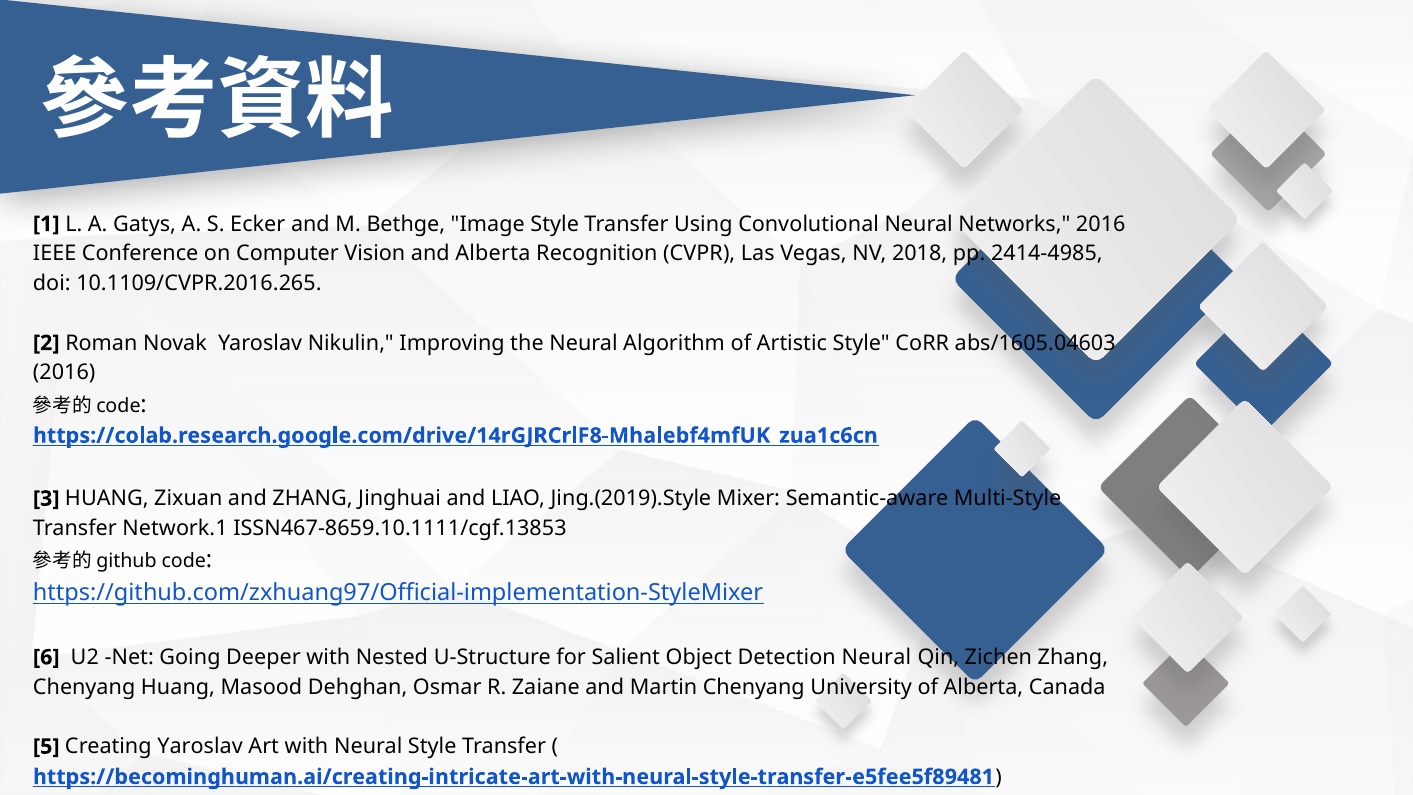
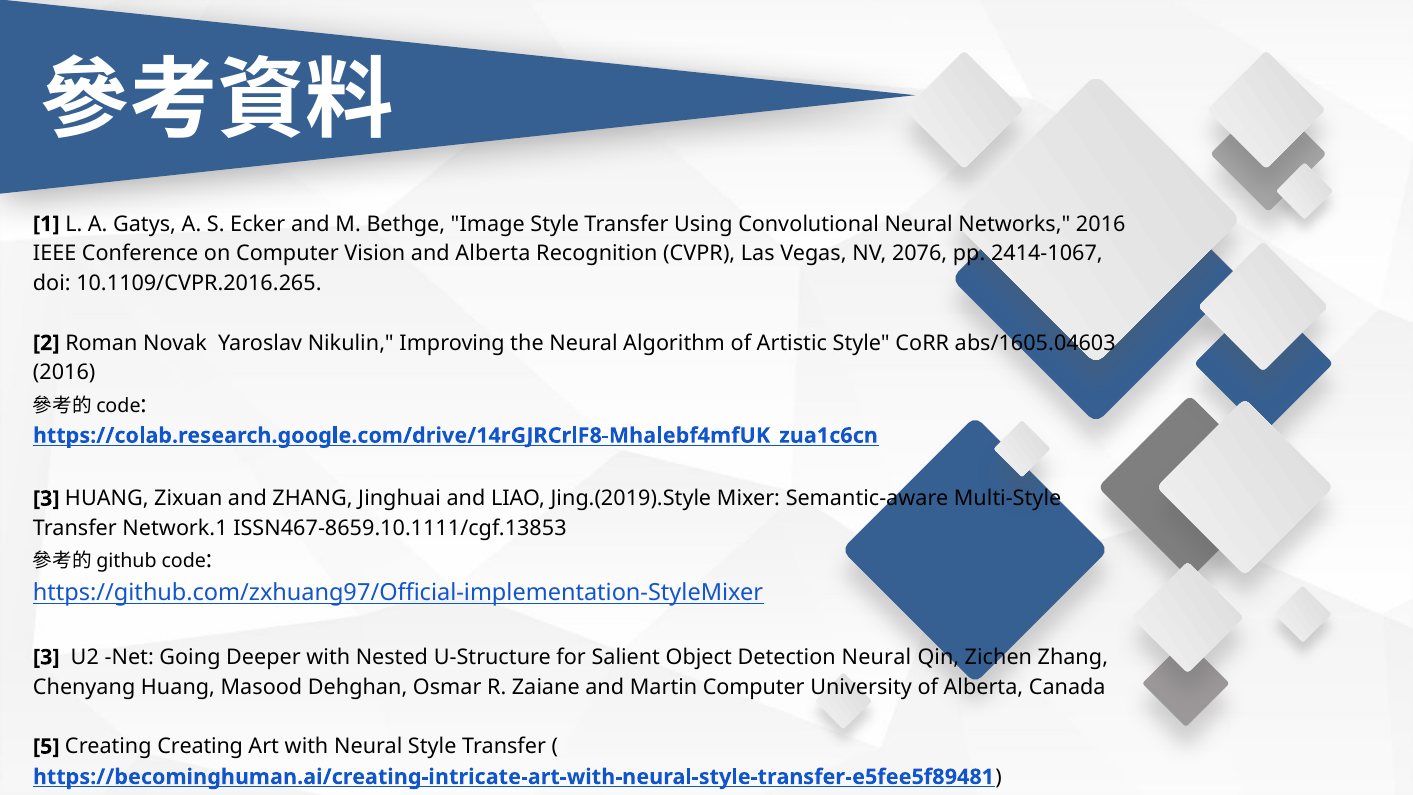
2018: 2018 -> 2076
2414-4985: 2414-4985 -> 2414-1067
6 at (46, 657): 6 -> 3
Martin Chenyang: Chenyang -> Computer
Creating Yaroslav: Yaroslav -> Creating
